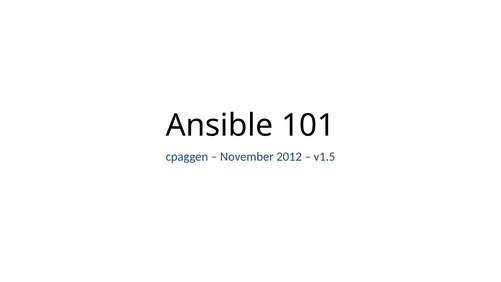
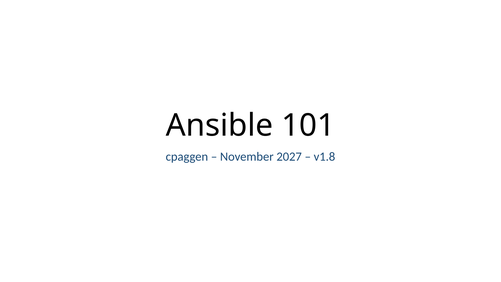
2012: 2012 -> 2027
v1.5: v1.5 -> v1.8
